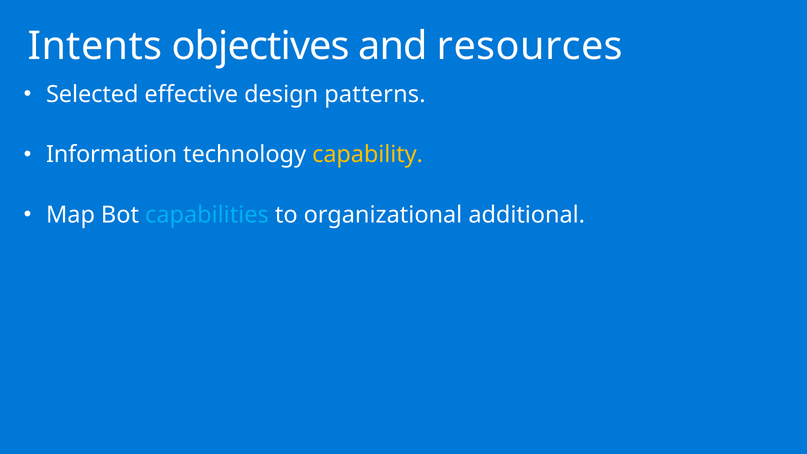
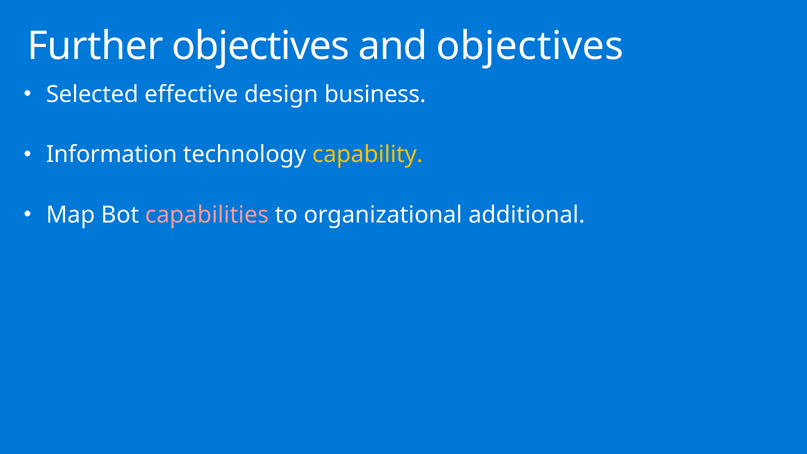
Intents: Intents -> Further
and resources: resources -> objectives
patterns: patterns -> business
capabilities colour: light blue -> pink
